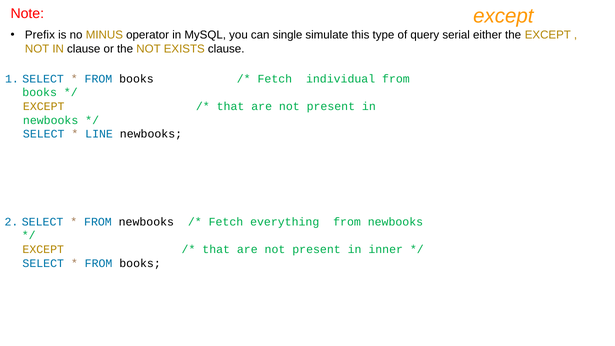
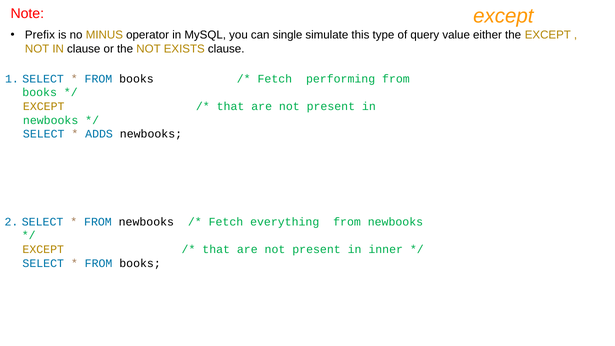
serial: serial -> value
individual: individual -> performing
LINE: LINE -> ADDS
